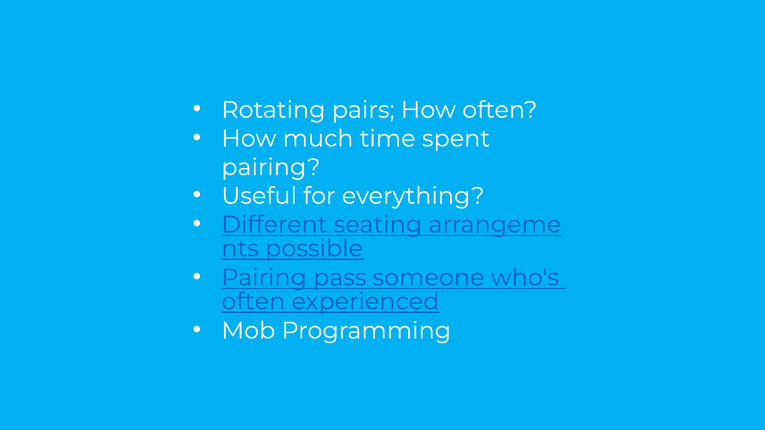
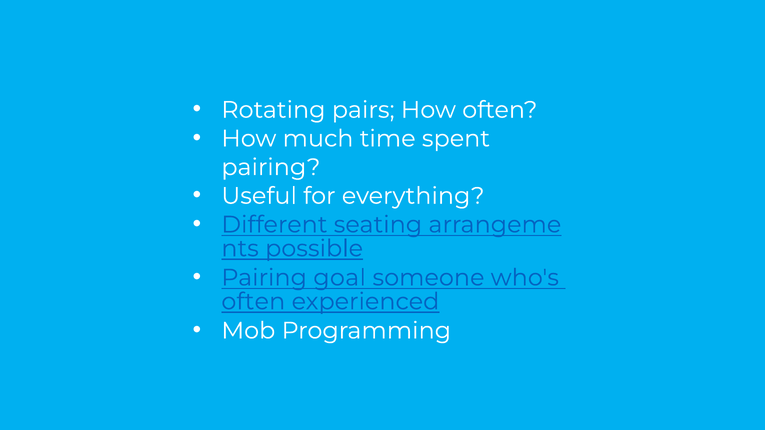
pass: pass -> goal
